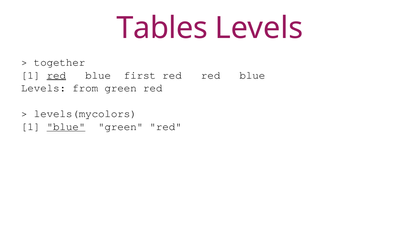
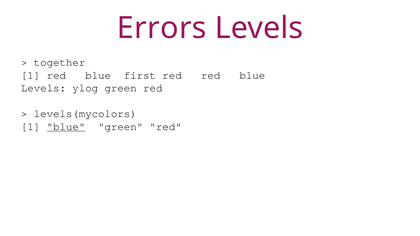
Tables: Tables -> Errors
red at (56, 75) underline: present -> none
from: from -> ylog
